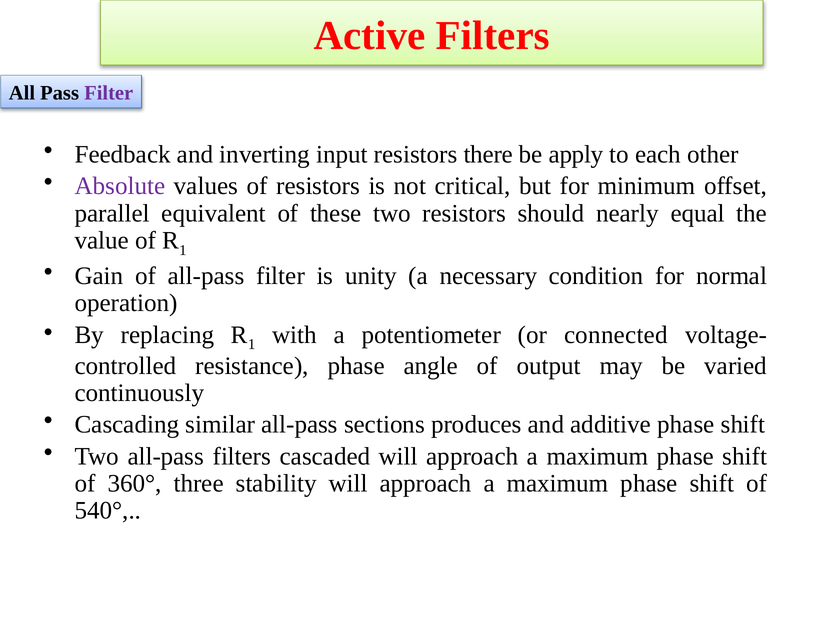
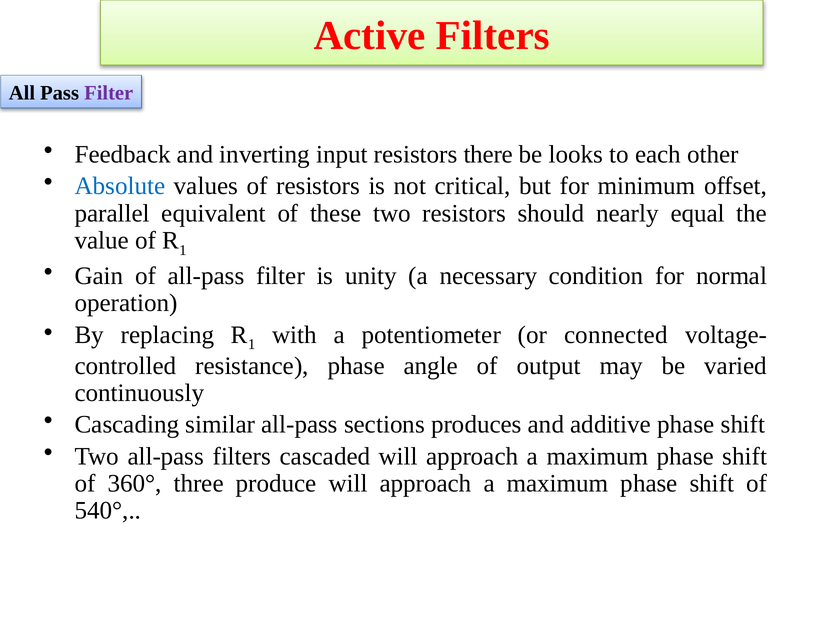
apply: apply -> looks
Absolute colour: purple -> blue
stability: stability -> produce
